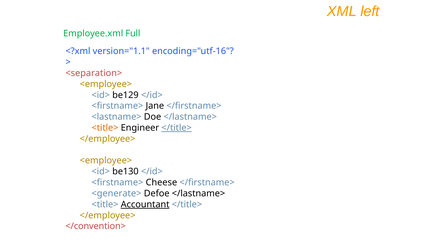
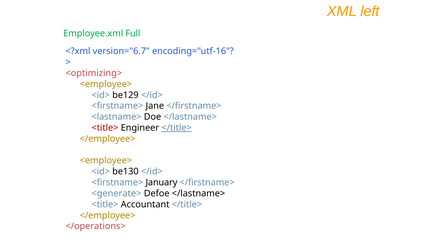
version="1.1: version="1.1 -> version="6.7
<separation>: <separation> -> <optimizing>
<title> at (105, 128) colour: orange -> red
Cheese: Cheese -> January
Accountant underline: present -> none
</convention>: </convention> -> </operations>
